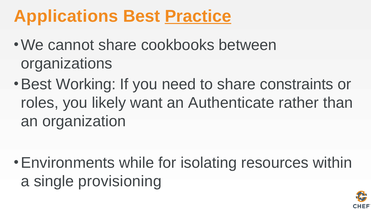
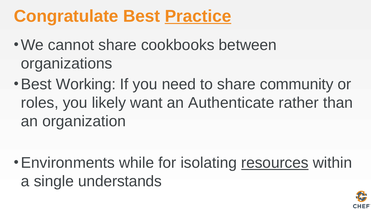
Applications: Applications -> Congratulate
constraints: constraints -> community
resources underline: none -> present
provisioning: provisioning -> understands
